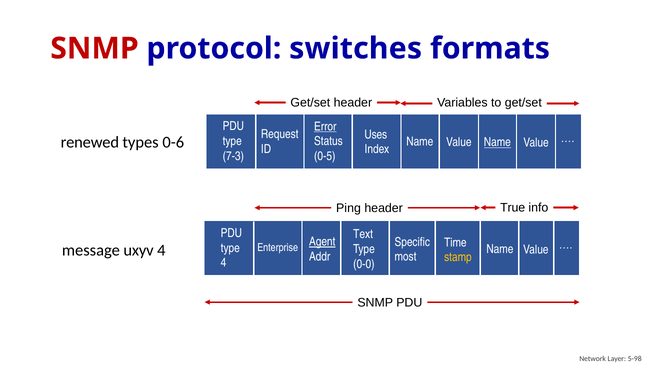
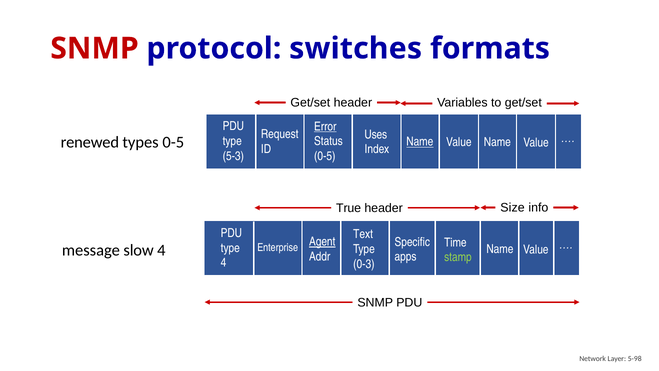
types 0-6: 0-6 -> 0-5
Name at (420, 142) underline: none -> present
Name at (497, 142) underline: present -> none
7-3: 7-3 -> 5-3
Ping: Ping -> True
True: True -> Size
uxyv: uxyv -> slow
most: most -> apps
stamp colour: yellow -> light green
0-0: 0-0 -> 0-3
